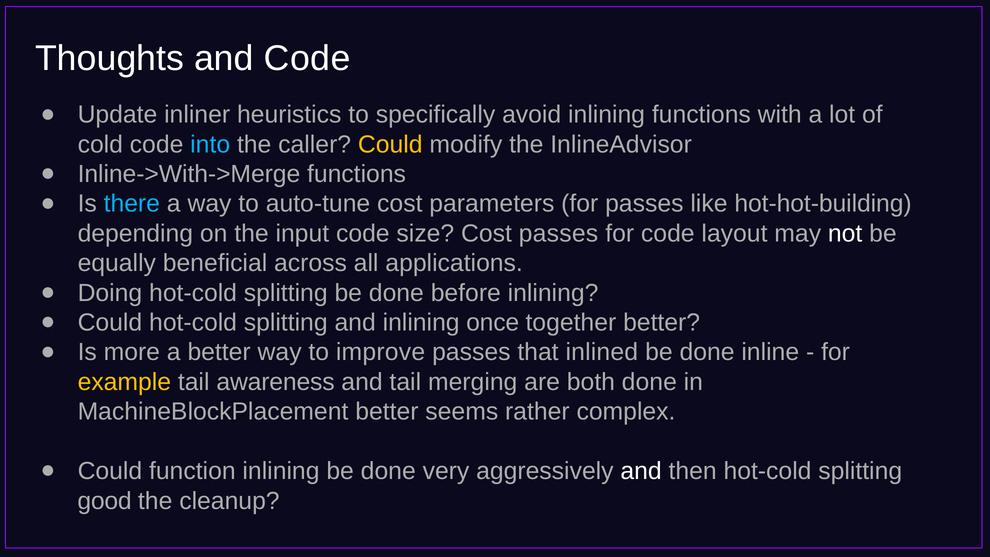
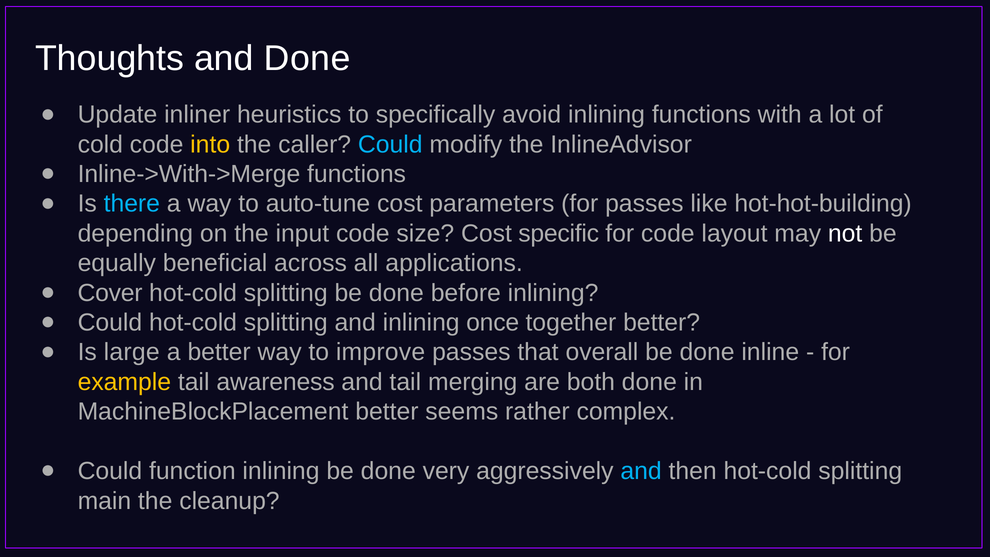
and Code: Code -> Done
into colour: light blue -> yellow
Could at (390, 144) colour: yellow -> light blue
Cost passes: passes -> specific
Doing: Doing -> Cover
more: more -> large
inlined: inlined -> overall
and at (641, 471) colour: white -> light blue
good: good -> main
